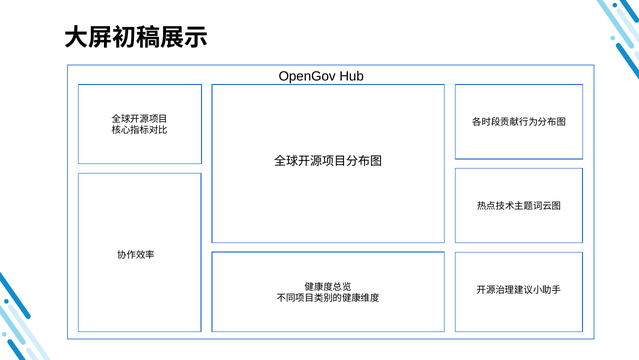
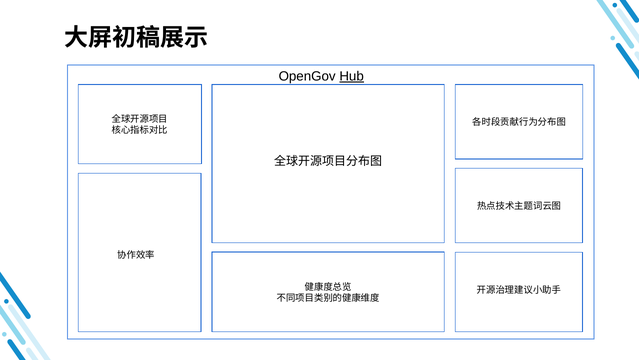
Hub underline: none -> present
